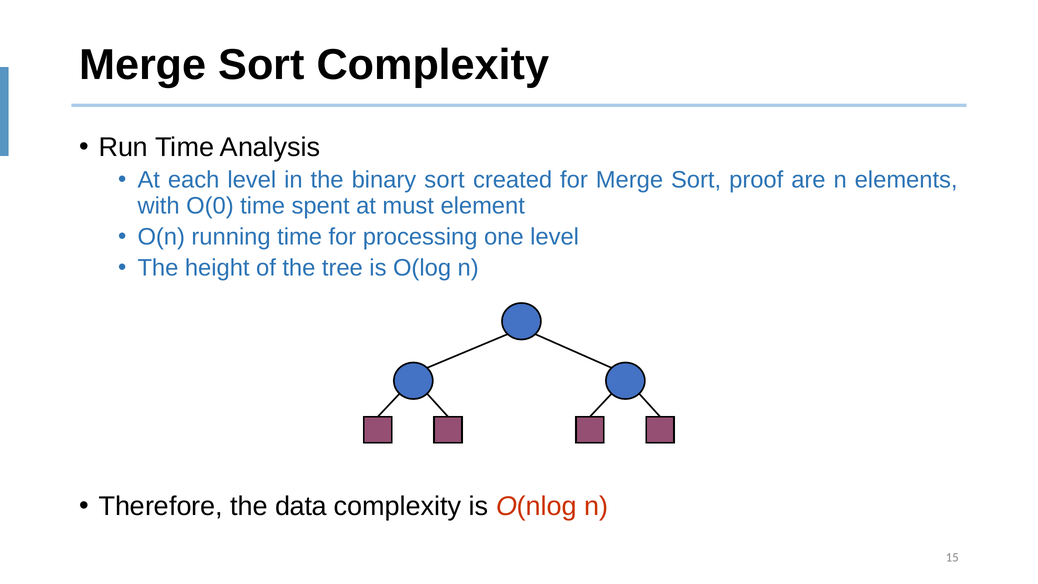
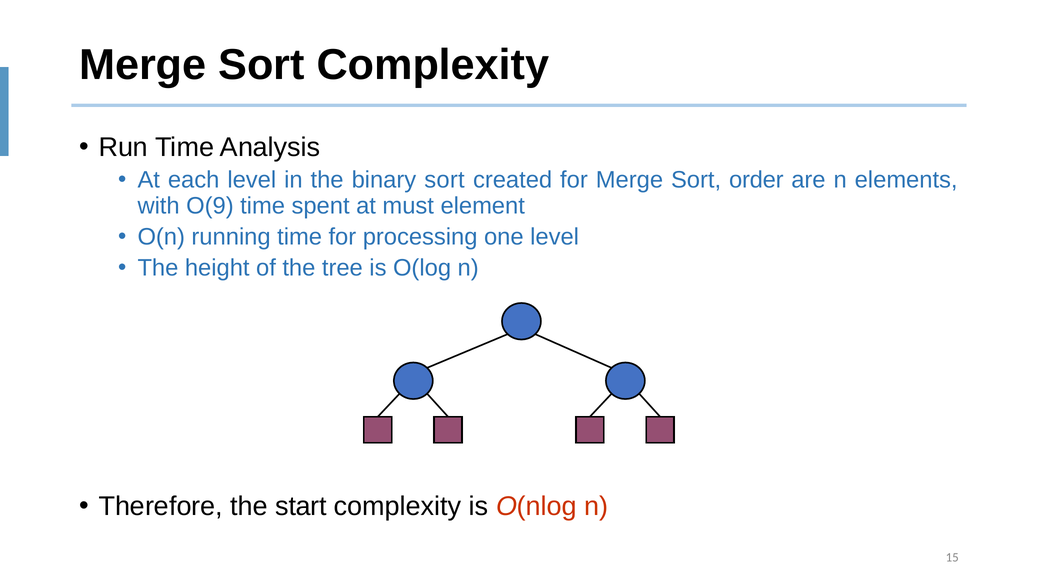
proof: proof -> order
O(0: O(0 -> O(9
data: data -> start
